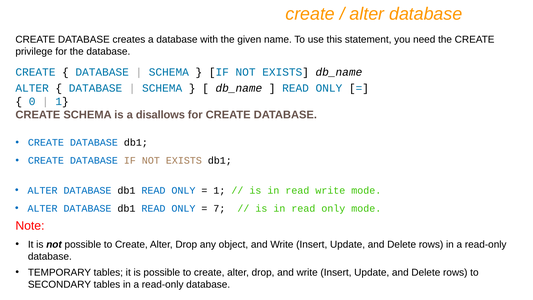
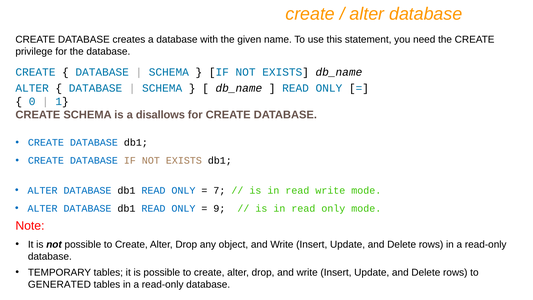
1 at (219, 190): 1 -> 7
7: 7 -> 9
SECONDARY: SECONDARY -> GENERATED
